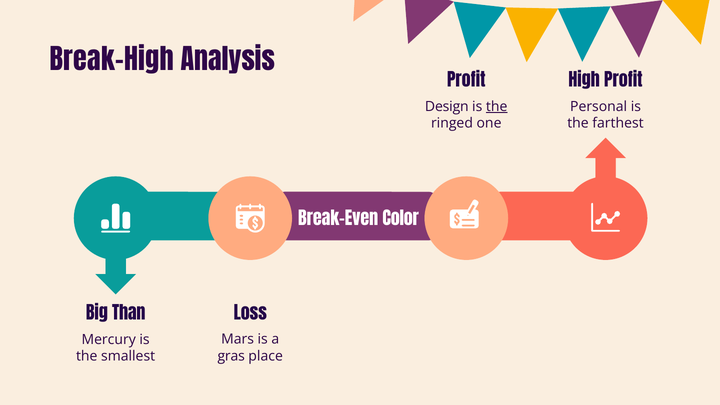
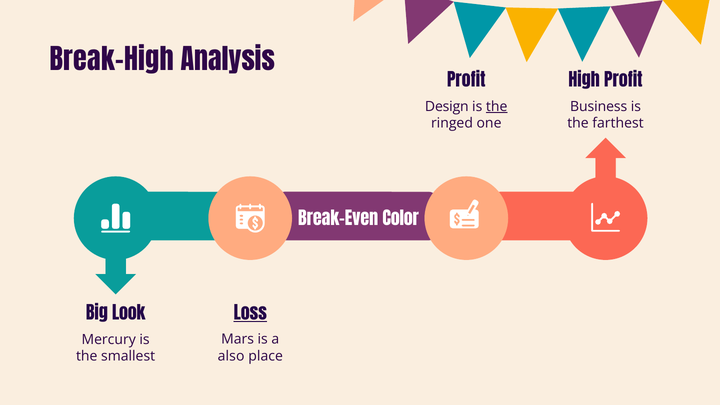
Personal: Personal -> Business
Loss underline: none -> present
Than: Than -> Look
gras: gras -> also
